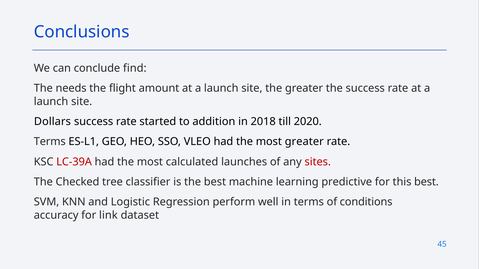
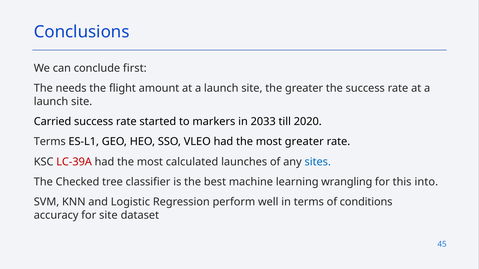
find: find -> first
Dollars: Dollars -> Carried
addition: addition -> markers
2018: 2018 -> 2033
sites colour: red -> blue
predictive: predictive -> wrangling
this best: best -> into
for link: link -> site
